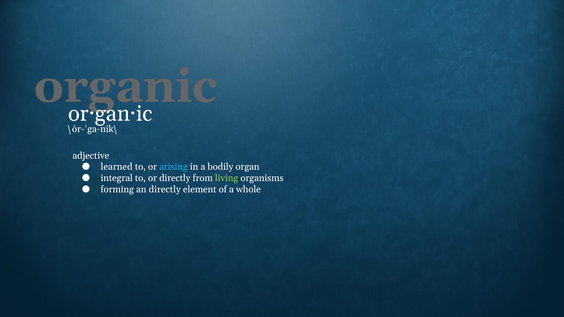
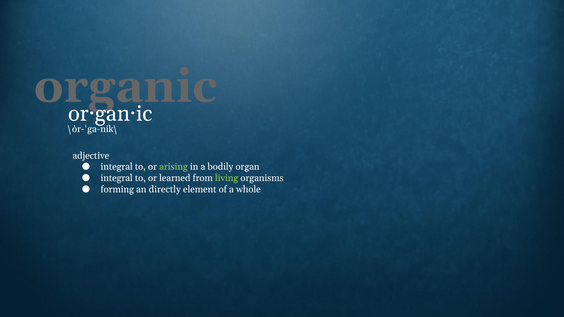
learned at (117, 167): learned -> integral
arising colour: light blue -> light green
or directly: directly -> learned
